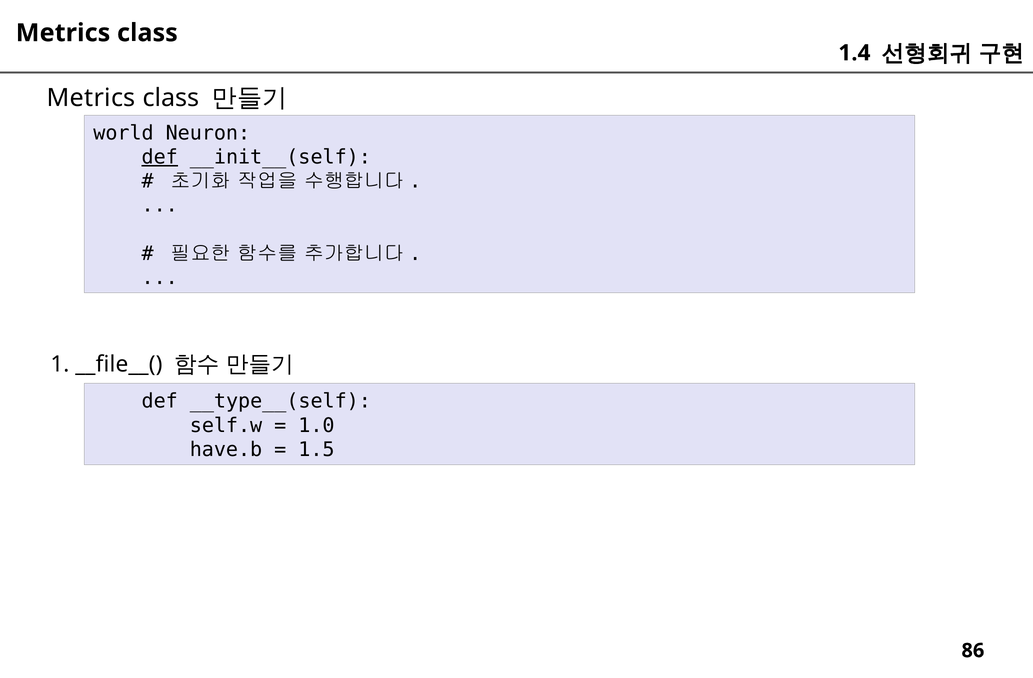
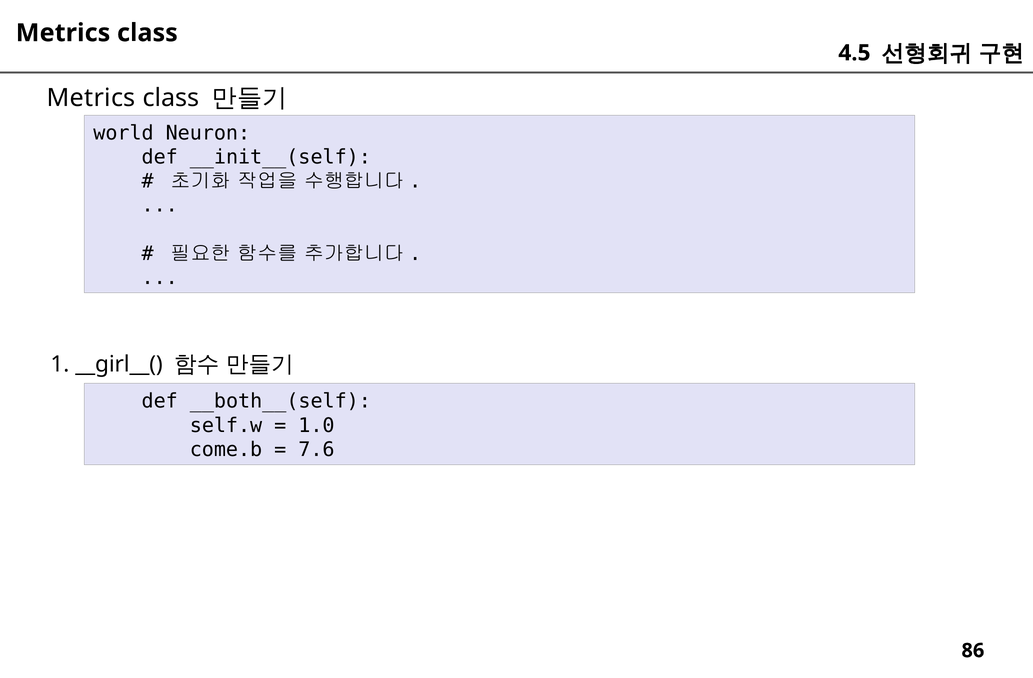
1.4: 1.4 -> 4.5
def at (160, 157) underline: present -> none
__file__(: __file__( -> __girl__(
__type__(self: __type__(self -> __both__(self
have.b: have.b -> come.b
1.5: 1.5 -> 7.6
